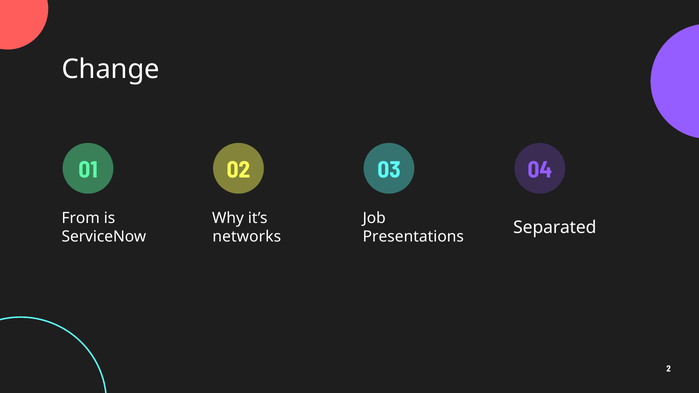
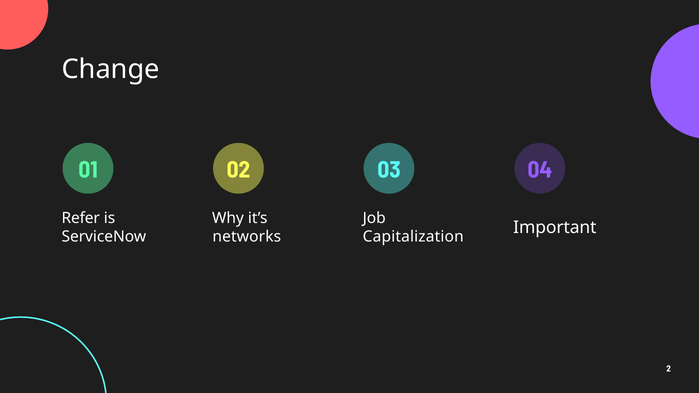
From: From -> Refer
Separated: Separated -> Important
Presentations: Presentations -> Capitalization
